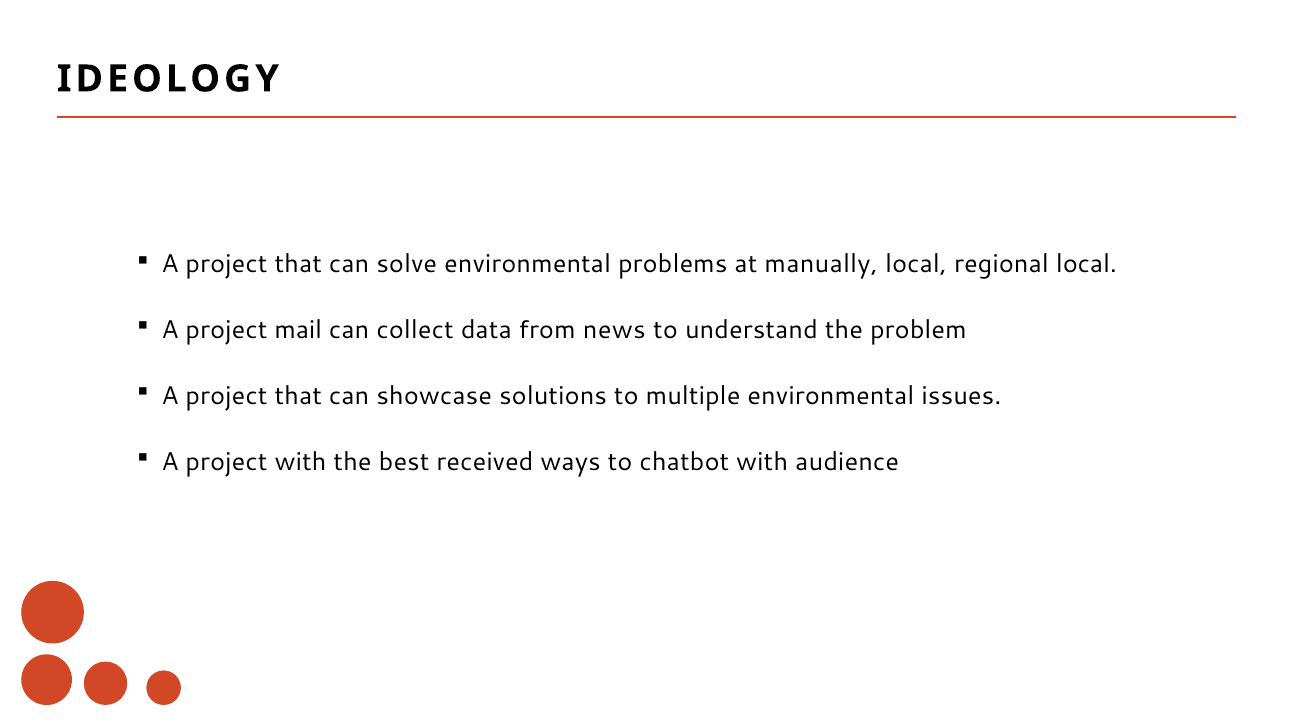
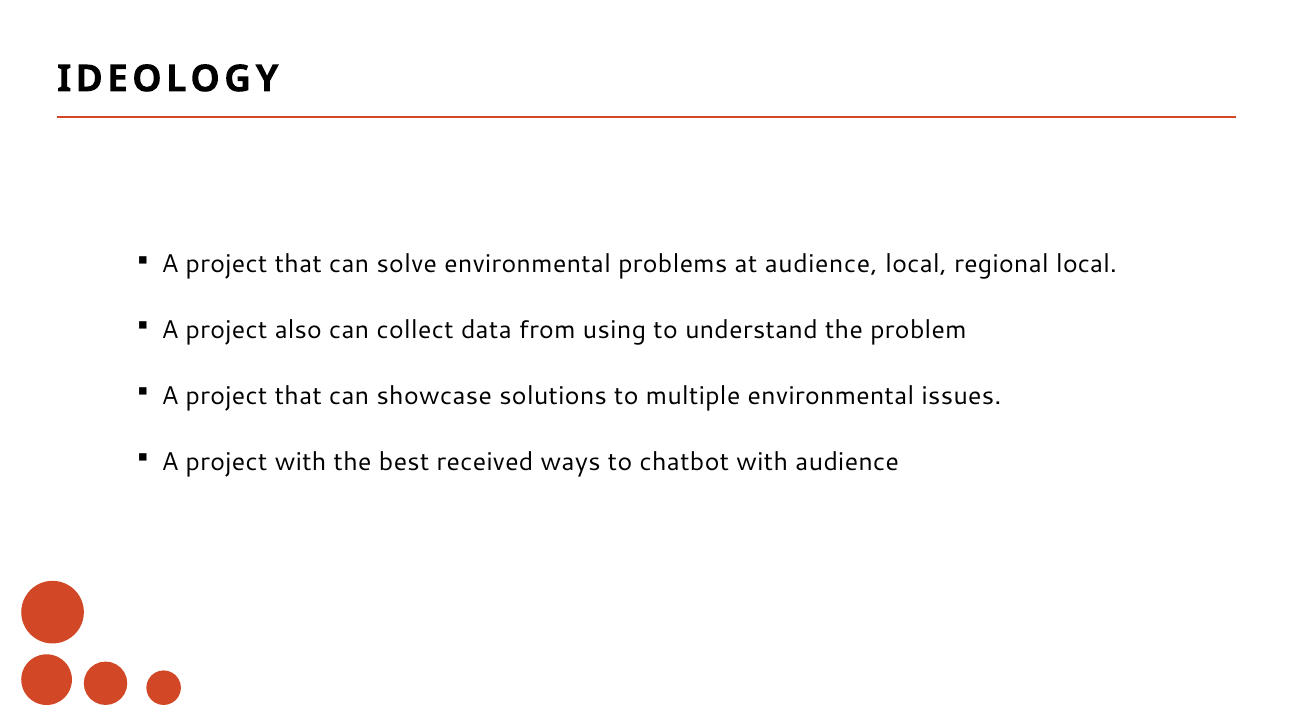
at manually: manually -> audience
mail: mail -> also
news: news -> using
